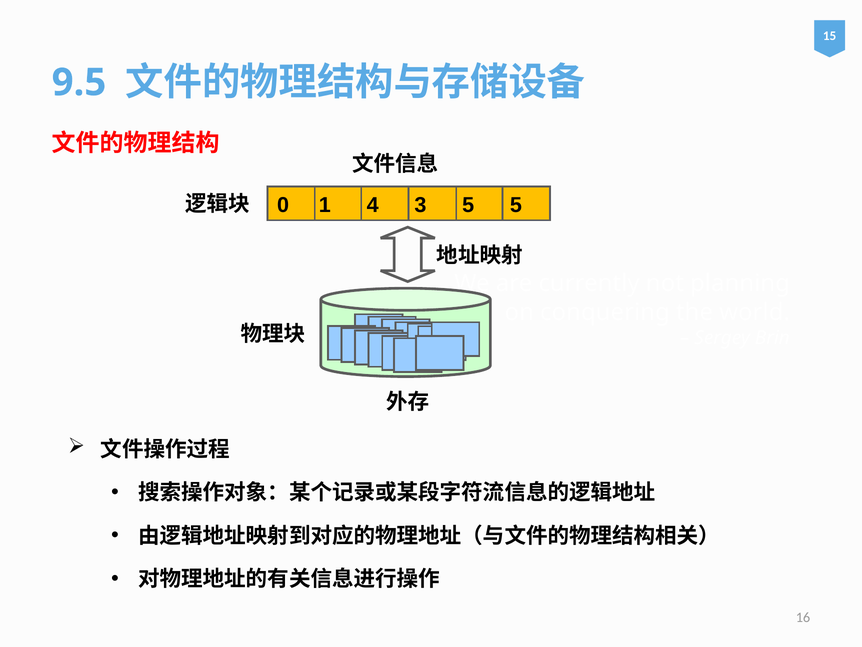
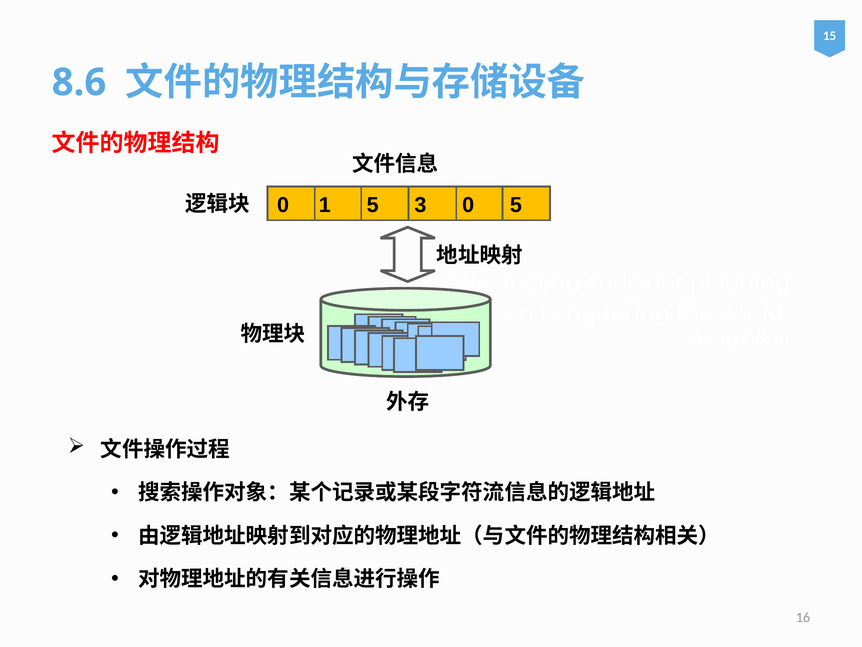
9.5: 9.5 -> 8.6
1 4: 4 -> 5
3 5: 5 -> 0
